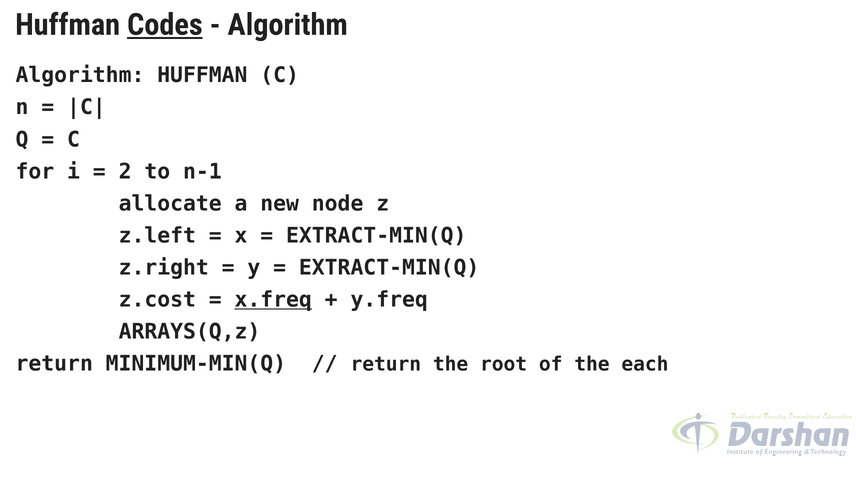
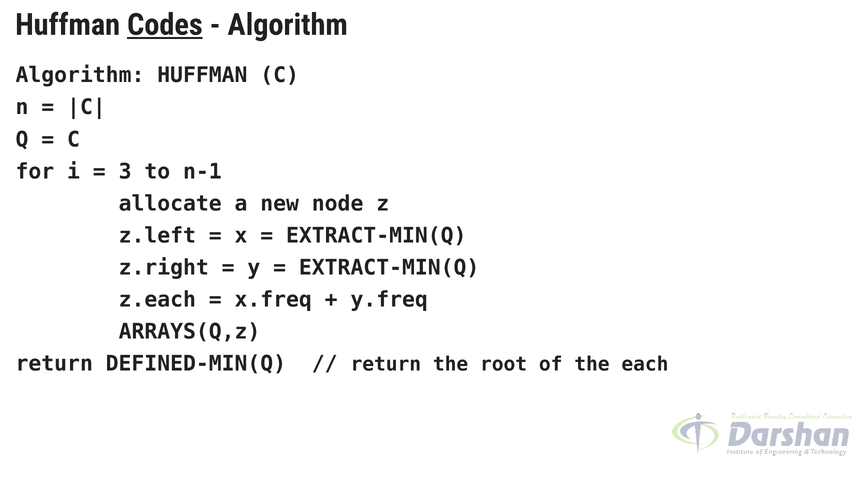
2: 2 -> 3
z.cost: z.cost -> z.each
x.freq underline: present -> none
MINIMUM-MIN(Q: MINIMUM-MIN(Q -> DEFINED-MIN(Q
